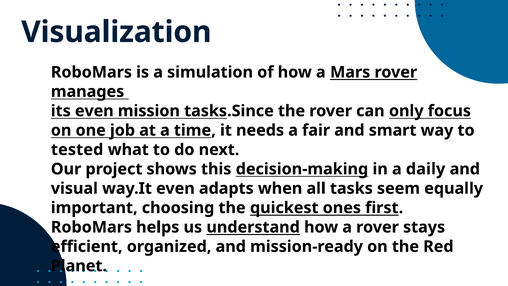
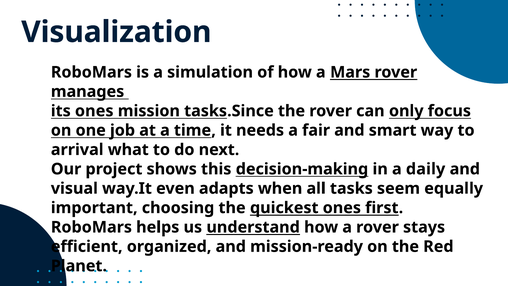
its even: even -> ones
tested: tested -> arrival
